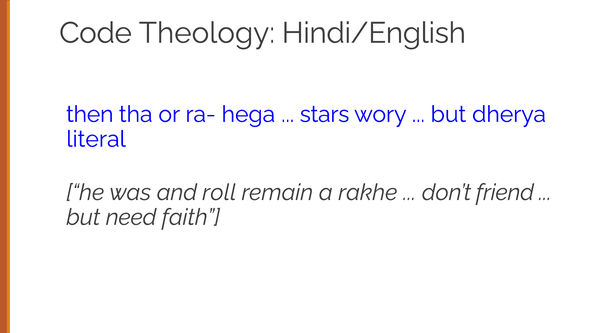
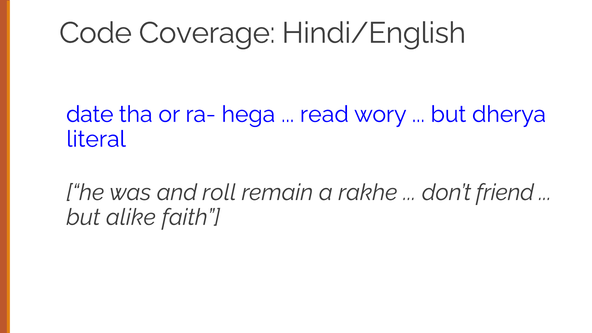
Theology: Theology -> Coverage
then: then -> date
stars: stars -> read
need: need -> alike
